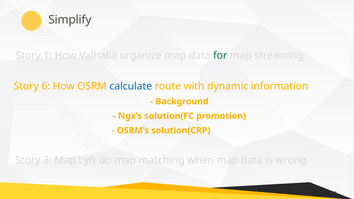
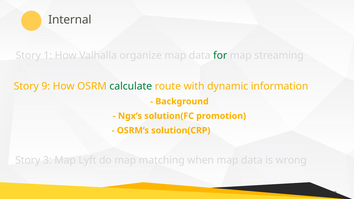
Simplify: Simplify -> Internal
6: 6 -> 9
calculate colour: blue -> green
